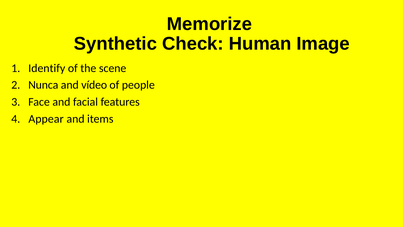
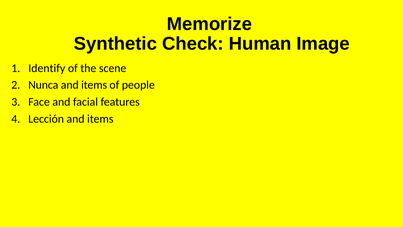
vídeo at (94, 85): vídeo -> items
Appear: Appear -> Lección
